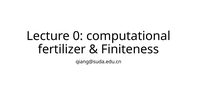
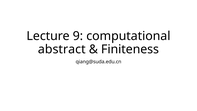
0: 0 -> 9
fertilizer: fertilizer -> abstract
